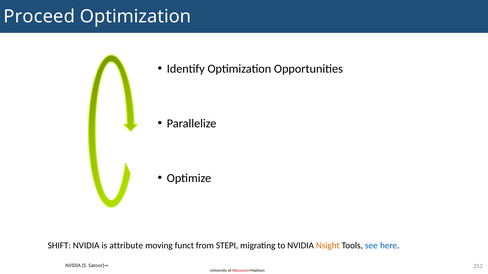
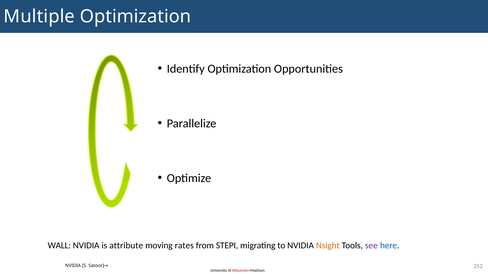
Proceed: Proceed -> Multiple
SHIFT: SHIFT -> WALL
funct: funct -> rates
see colour: blue -> purple
